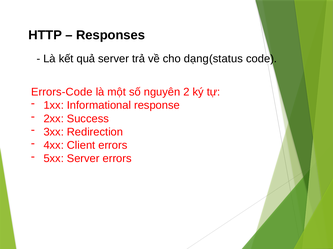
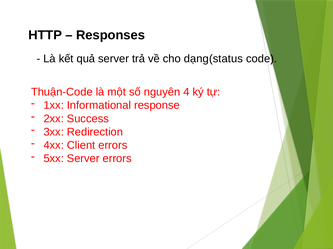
Errors-Code: Errors-Code -> Thuận-Code
2: 2 -> 4
